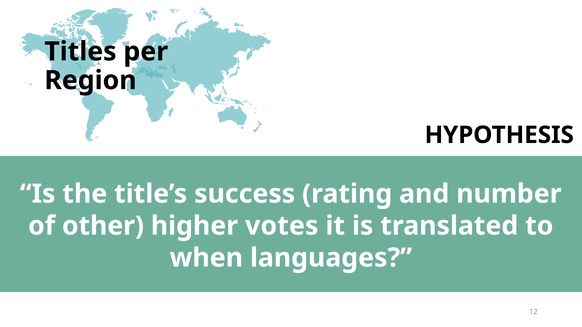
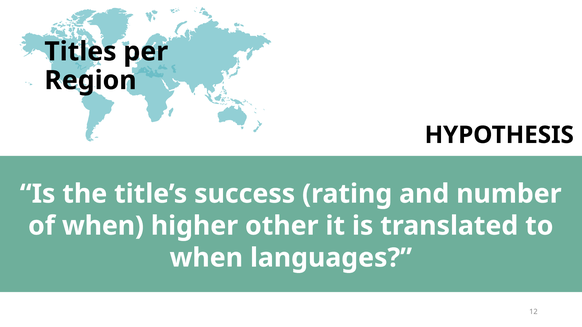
of other: other -> when
votes: votes -> other
